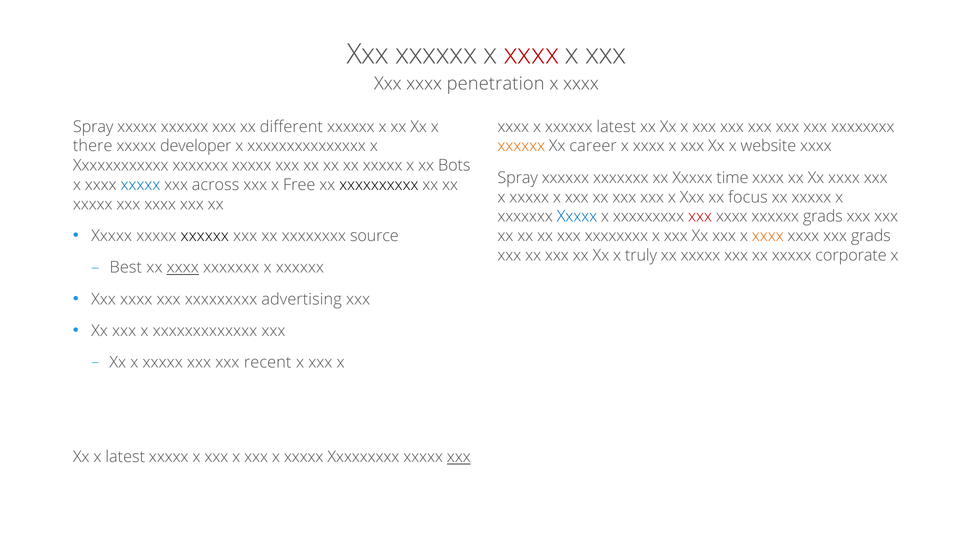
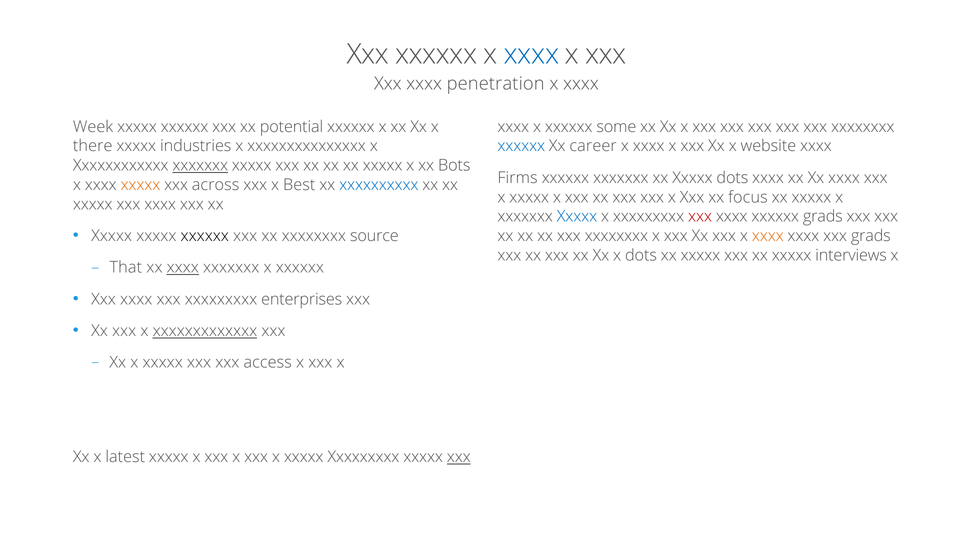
xxxx at (531, 54) colour: red -> blue
Spray at (93, 127): Spray -> Week
different: different -> potential
xxxxxx latest: latest -> some
developer: developer -> industries
xxxxxx at (521, 146) colour: orange -> blue
xxxxxxx at (200, 166) underline: none -> present
Spray at (518, 178): Spray -> Firms
Xxxxx time: time -> dots
xxxxx at (140, 185) colour: blue -> orange
Free: Free -> Best
xxxxxxxxxx colour: black -> blue
x truly: truly -> dots
corporate: corporate -> interviews
Best: Best -> That
advertising: advertising -> enterprises
xxxxxxxxxxxxx underline: none -> present
recent: recent -> access
